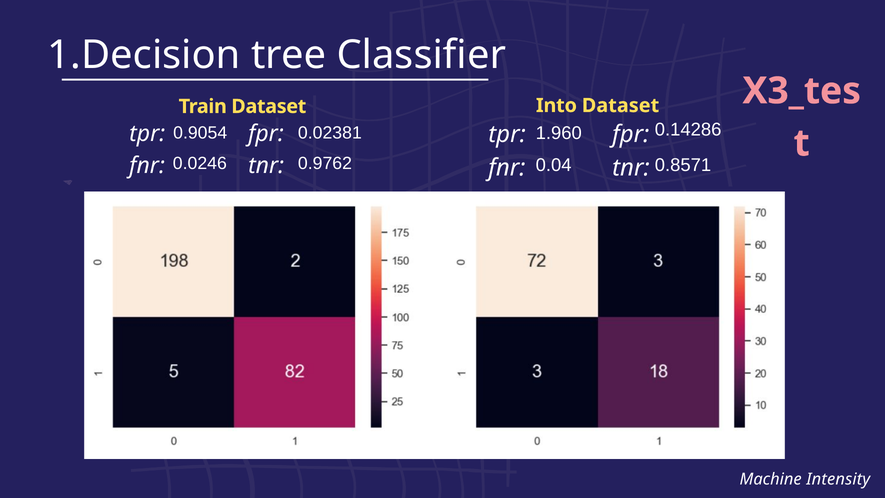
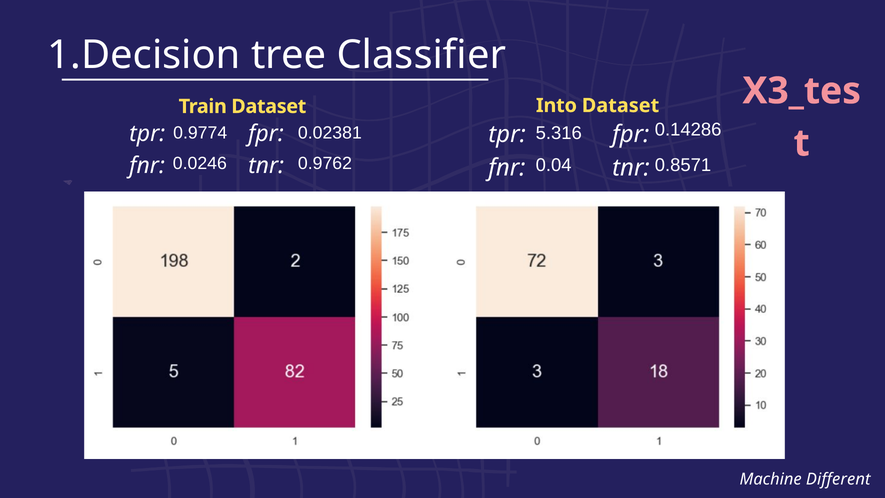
0.9054: 0.9054 -> 0.9774
1.960: 1.960 -> 5.316
Intensity: Intensity -> Different
